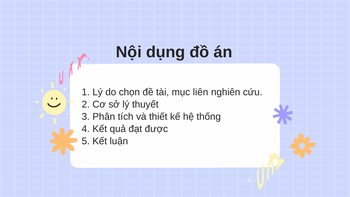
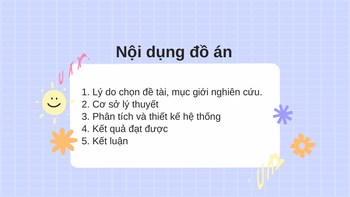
liên: liên -> giới
